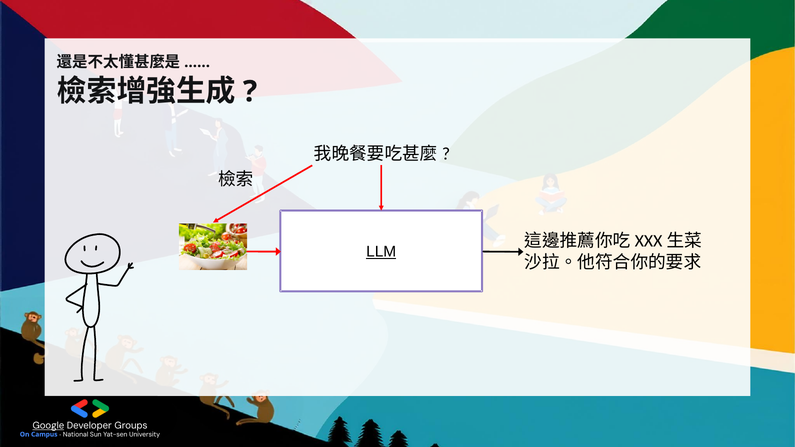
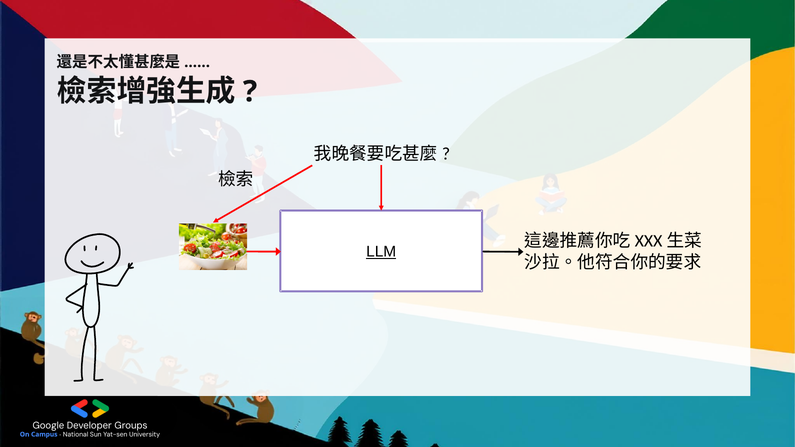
Google underline: present -> none
